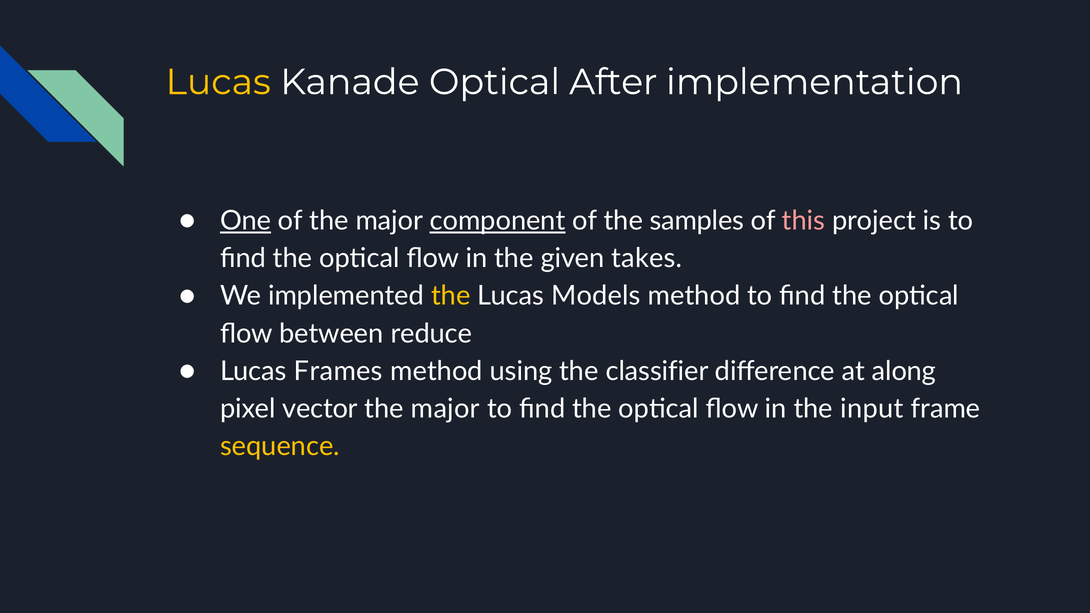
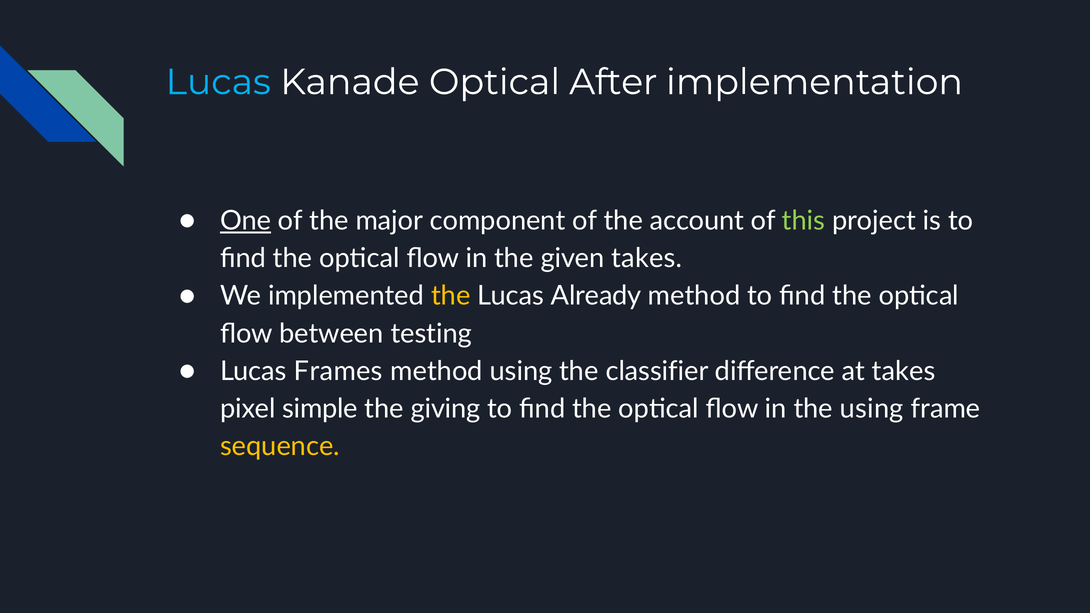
Lucas at (218, 82) colour: yellow -> light blue
component underline: present -> none
samples: samples -> account
this colour: pink -> light green
Models: Models -> Already
reduce: reduce -> testing
at along: along -> takes
vector: vector -> simple
major at (445, 409): major -> giving
the input: input -> using
